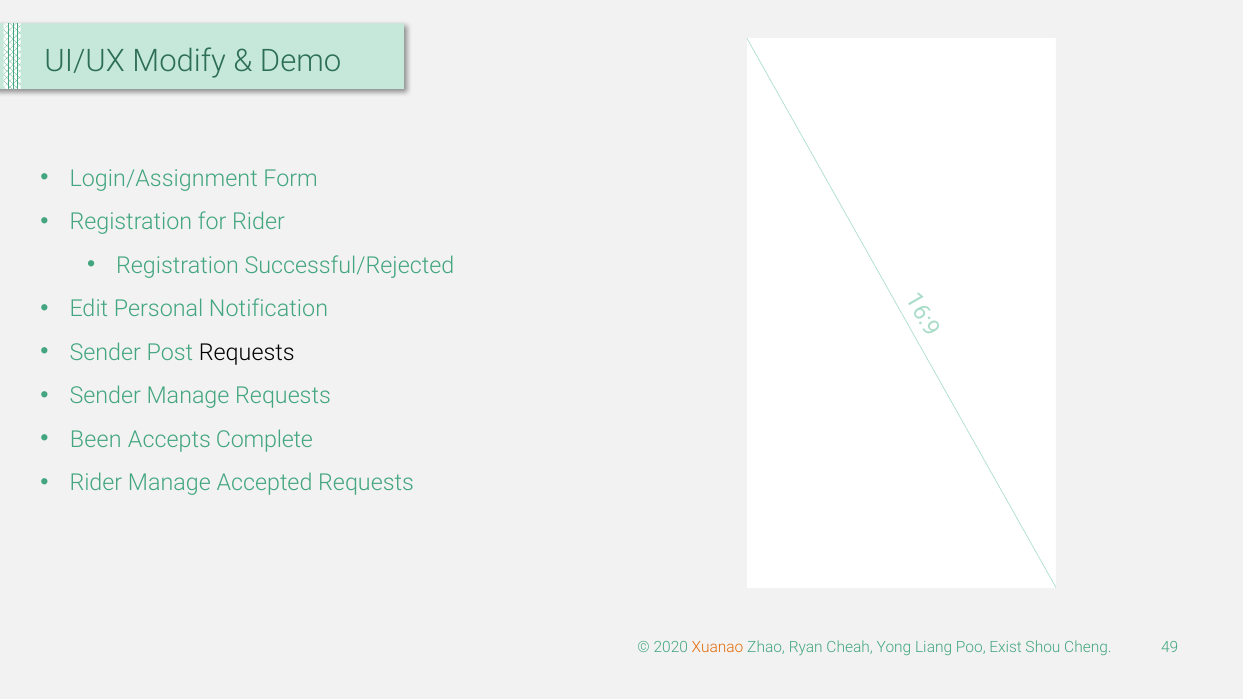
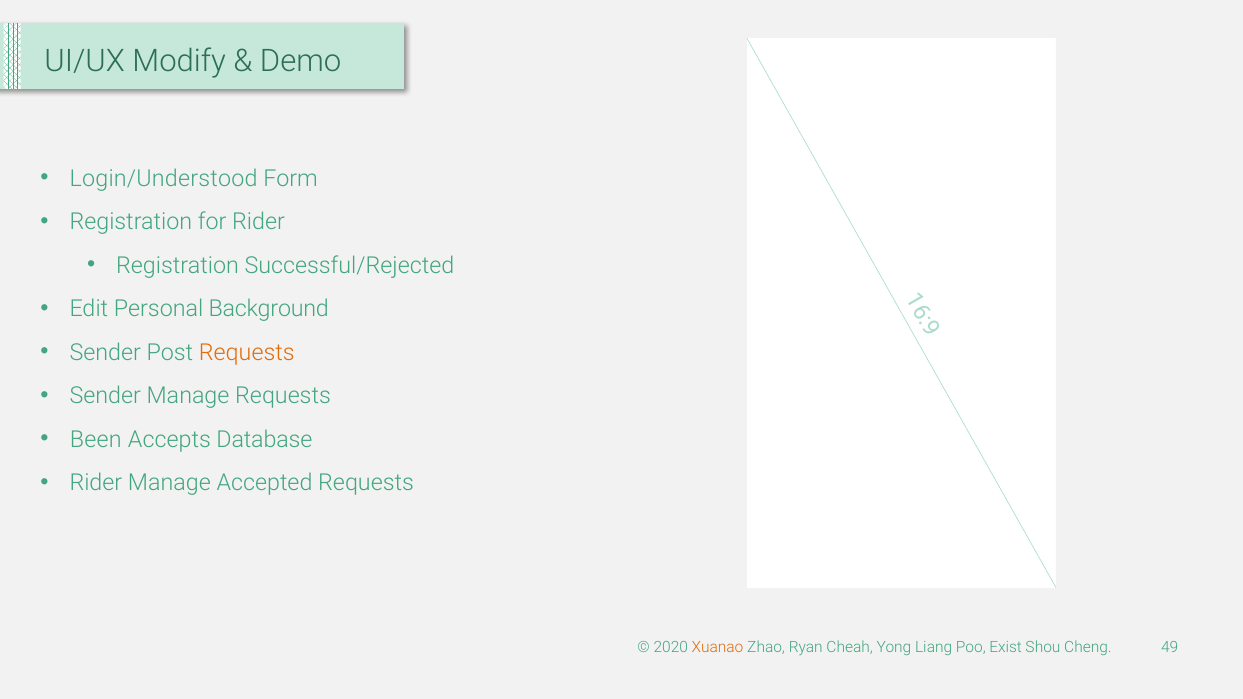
Login/Assignment: Login/Assignment -> Login/Understood
Notification: Notification -> Background
Requests at (247, 353) colour: black -> orange
Complete: Complete -> Database
